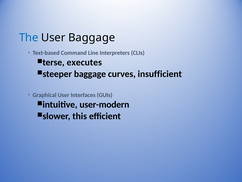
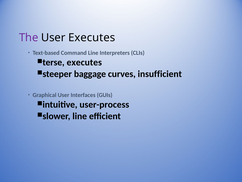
The colour: blue -> purple
User Baggage: Baggage -> Executes
user-modern: user-modern -> user-process
this at (80, 116): this -> line
